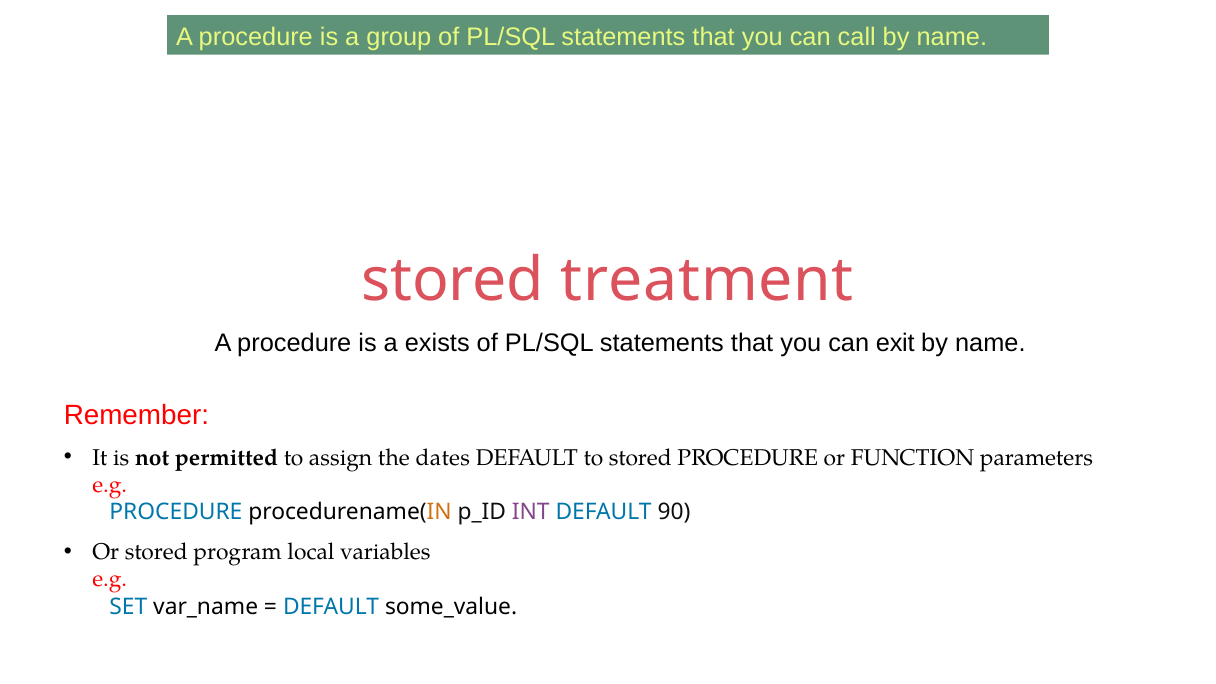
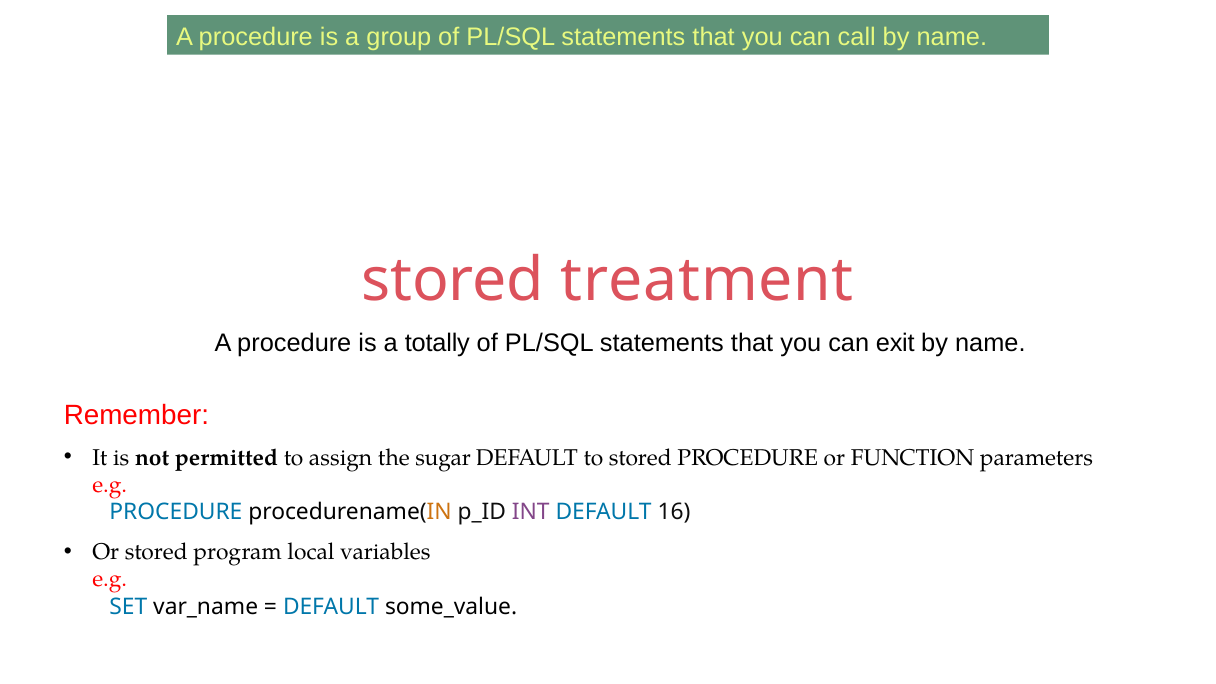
exists: exists -> totally
dates: dates -> sugar
90: 90 -> 16
